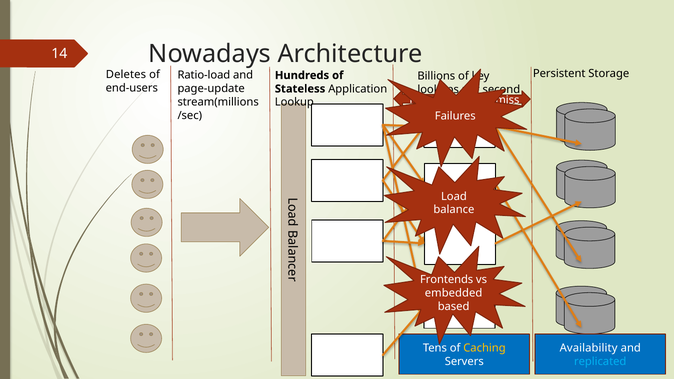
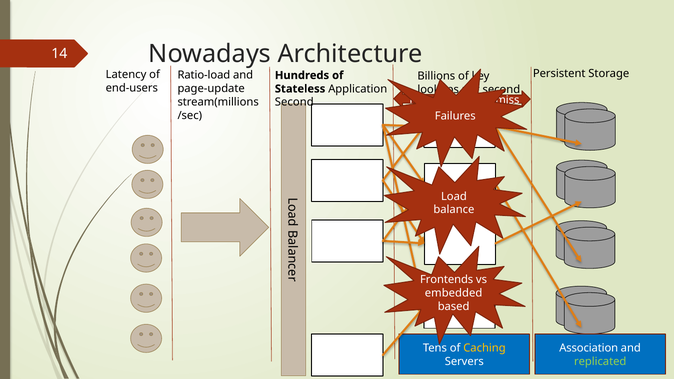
Deletes: Deletes -> Latency
Lookup at (294, 102): Lookup -> Second
Availability: Availability -> Association
replicated colour: light blue -> light green
